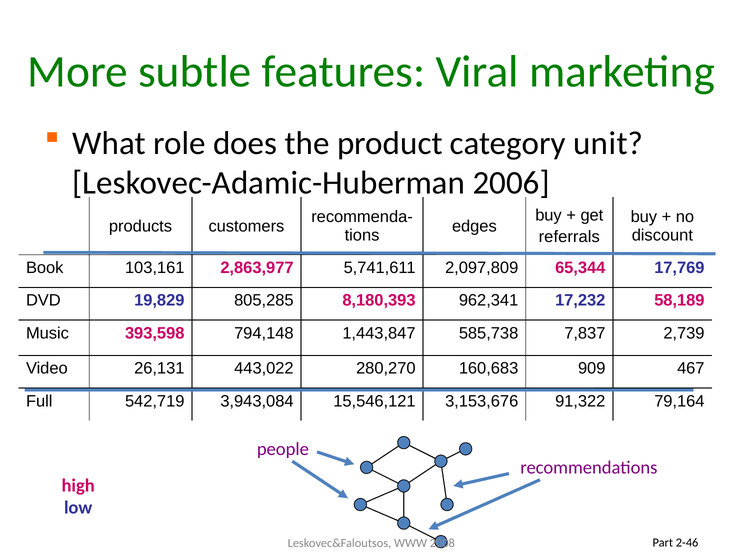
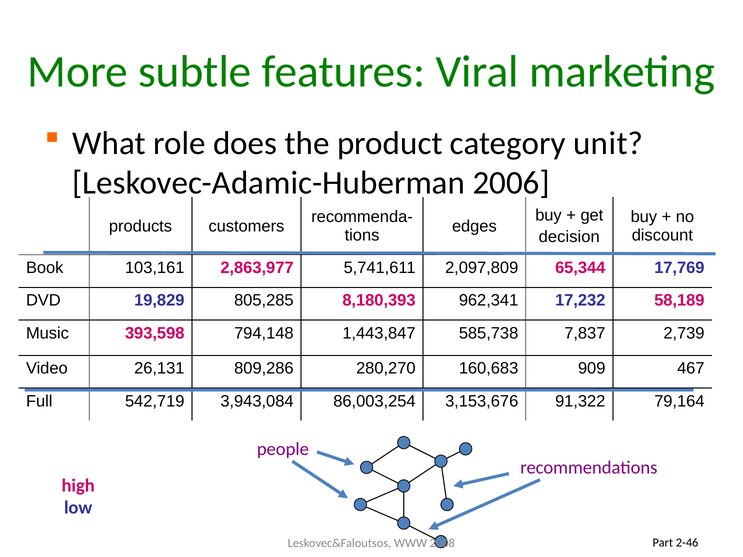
referrals: referrals -> decision
443,022: 443,022 -> 809,286
15,546,121: 15,546,121 -> 86,003,254
